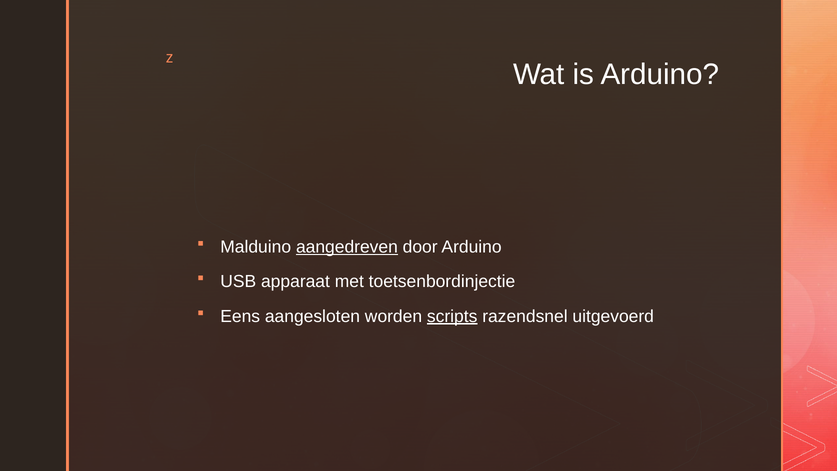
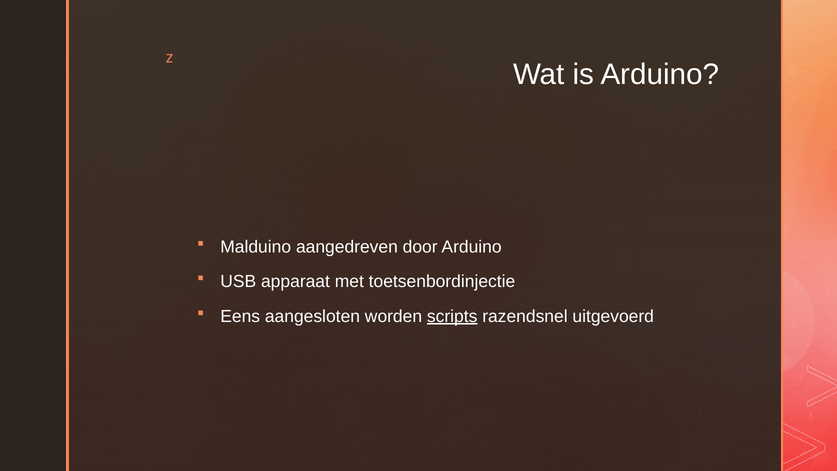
aangedreven underline: present -> none
